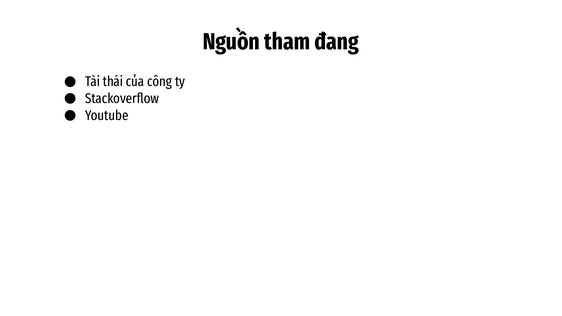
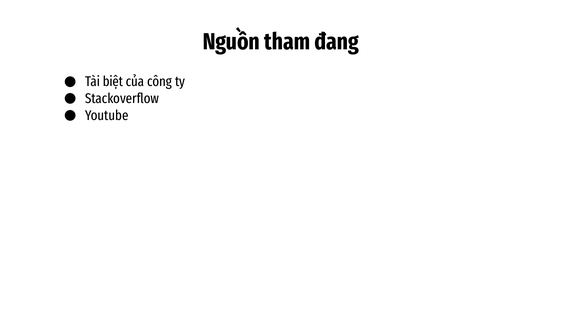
thái: thái -> biệt
